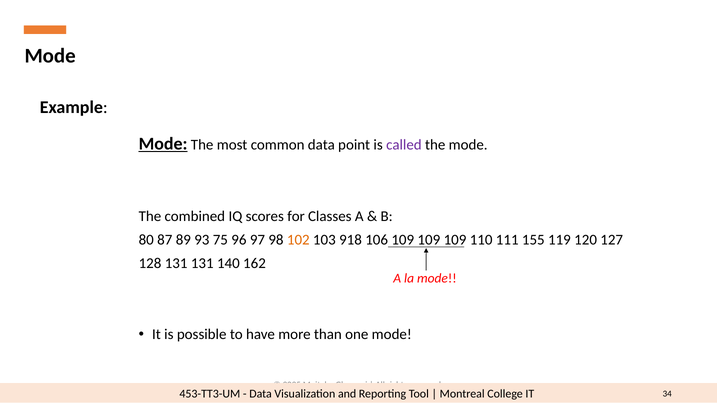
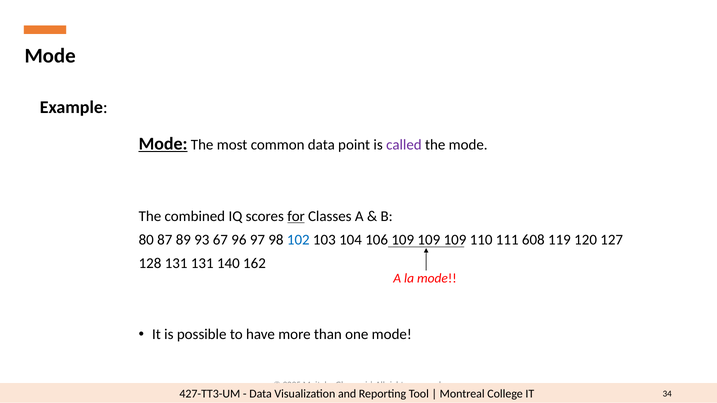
for underline: none -> present
75: 75 -> 67
102 colour: orange -> blue
918: 918 -> 104
155: 155 -> 608
453-TT3-UM: 453-TT3-UM -> 427-TT3-UM
